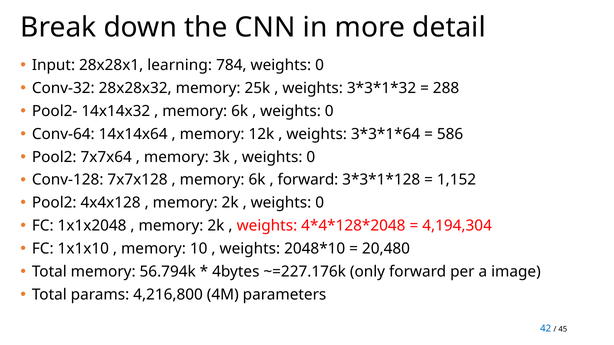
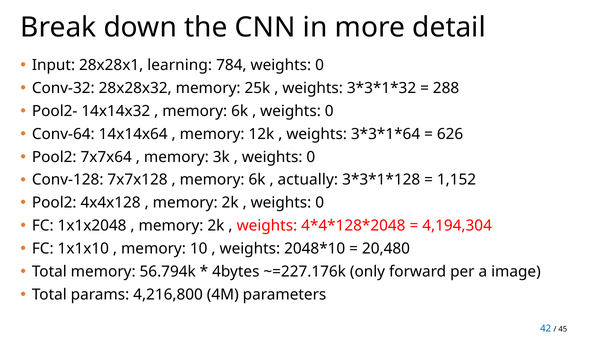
586: 586 -> 626
forward at (308, 180): forward -> actually
